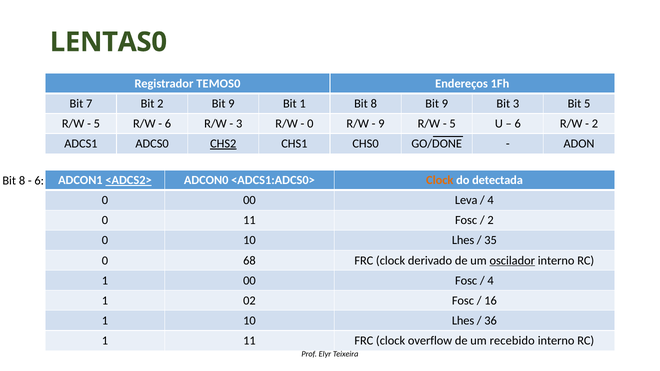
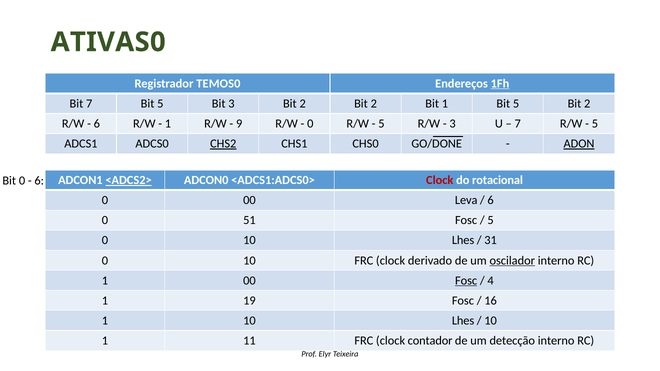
LENTAS0: LENTAS0 -> ATIVAS0
1Fh underline: none -> present
7 Bit 2: 2 -> 5
9 at (231, 104): 9 -> 3
1 at (303, 104): 1 -> 2
8 at (374, 104): 8 -> 2
9 at (445, 104): 9 -> 1
3 at (516, 104): 3 -> 5
5 at (587, 104): 5 -> 2
5 at (97, 124): 5 -> 6
6 at (168, 124): 6 -> 1
3 at (239, 124): 3 -> 9
9 at (381, 124): 9 -> 5
5 at (453, 124): 5 -> 3
6 at (518, 124): 6 -> 7
2 at (595, 124): 2 -> 5
ADON underline: none -> present
Clock at (440, 180) colour: orange -> red
detectada: detectada -> rotacional
8 at (22, 181): 8 -> 0
4 at (491, 200): 4 -> 6
0 11: 11 -> 51
2 at (491, 220): 2 -> 5
35: 35 -> 31
68 at (249, 261): 68 -> 10
Fosc at (466, 281) underline: none -> present
02: 02 -> 19
36 at (491, 321): 36 -> 10
overflow: overflow -> contador
recebido: recebido -> detecção
